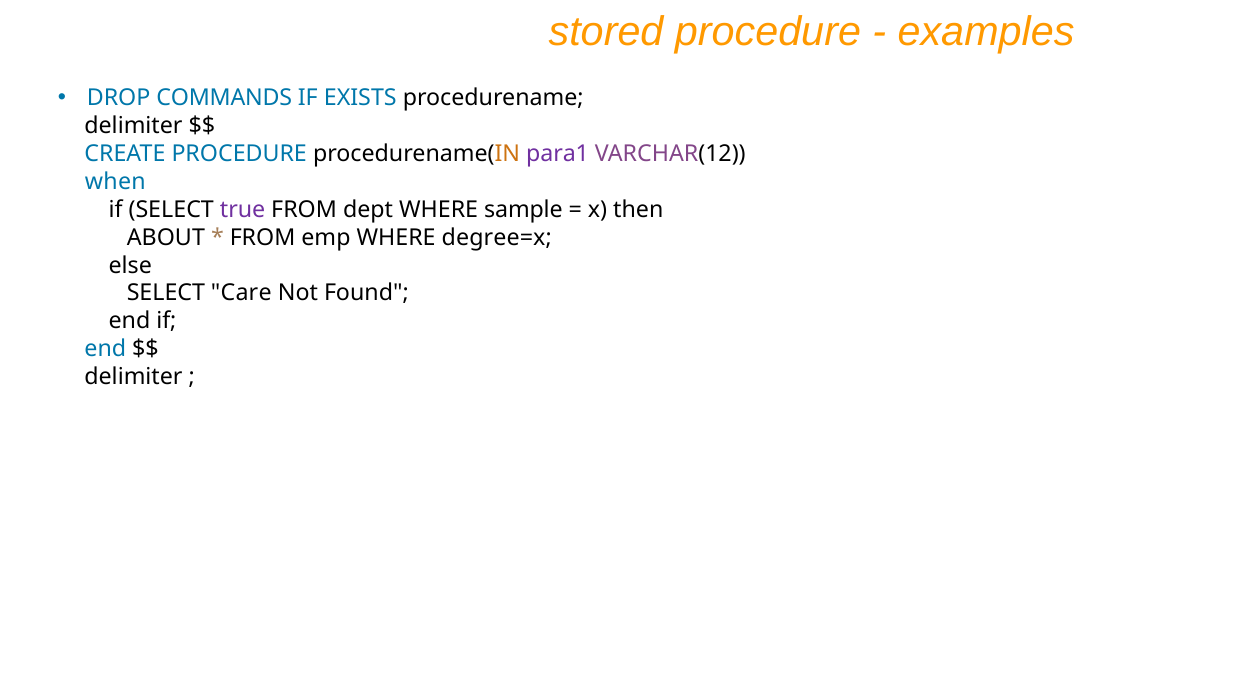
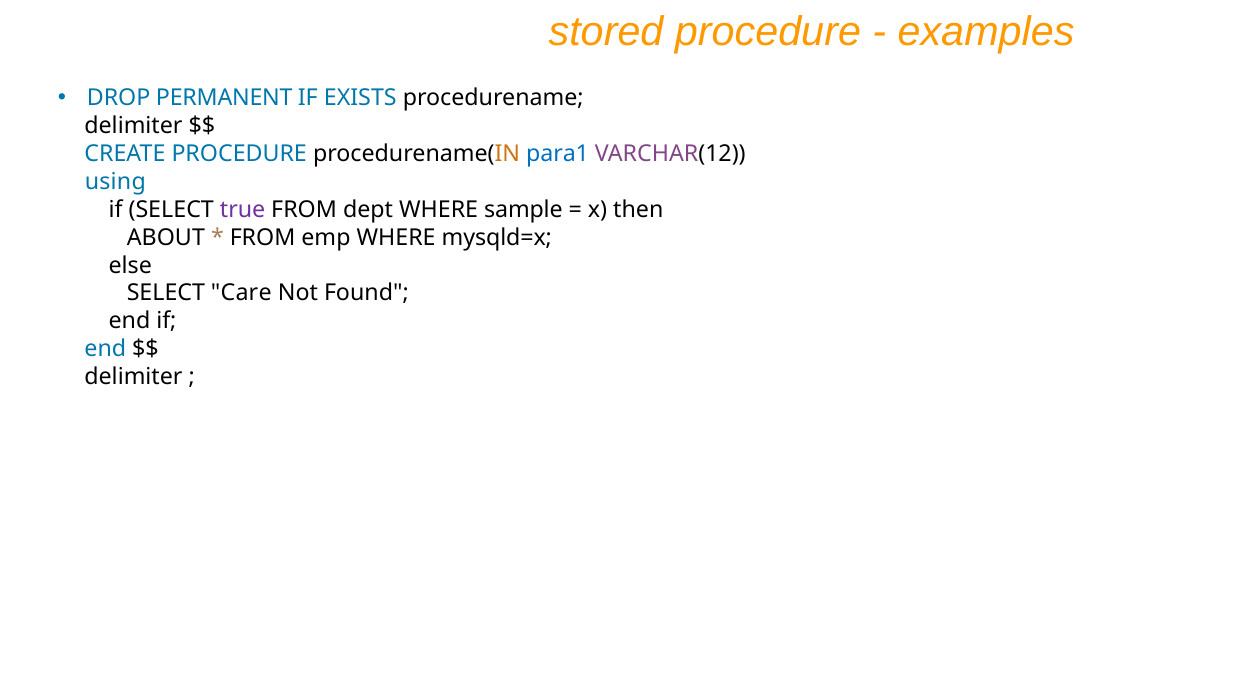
COMMANDS: COMMANDS -> PERMANENT
para1 colour: purple -> blue
when: when -> using
degree=x: degree=x -> mysqld=x
